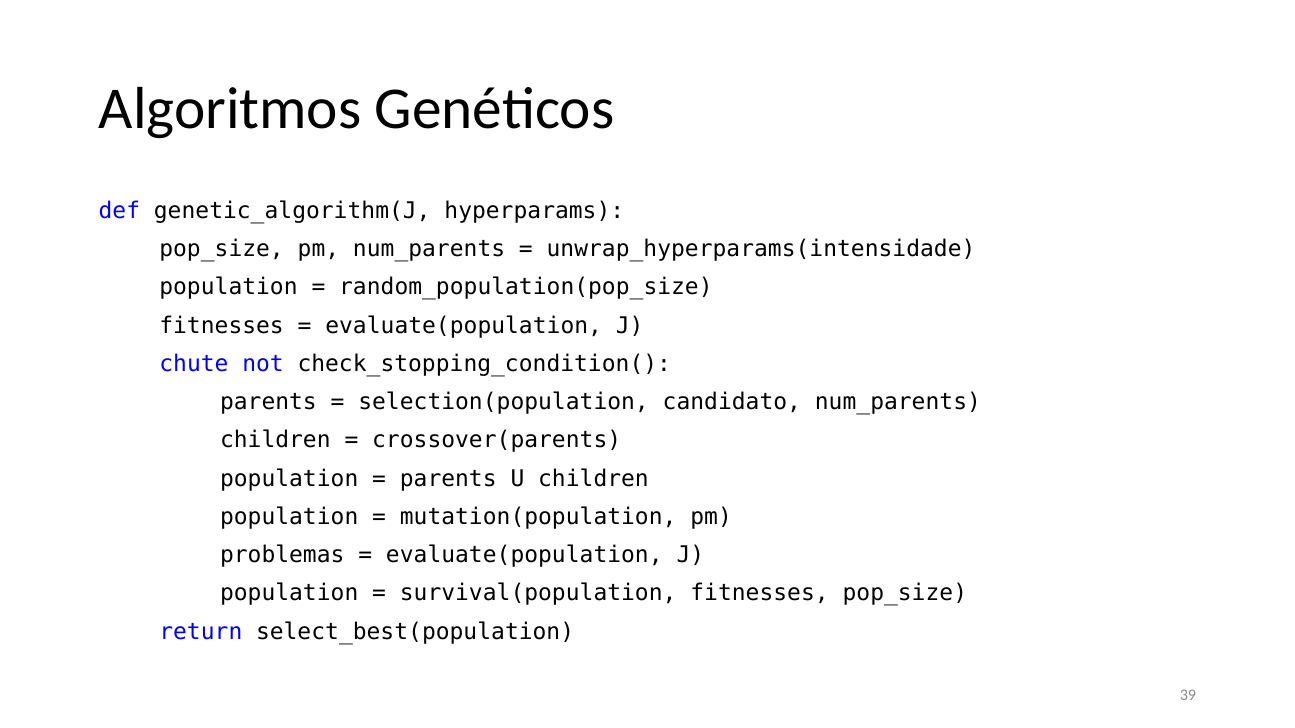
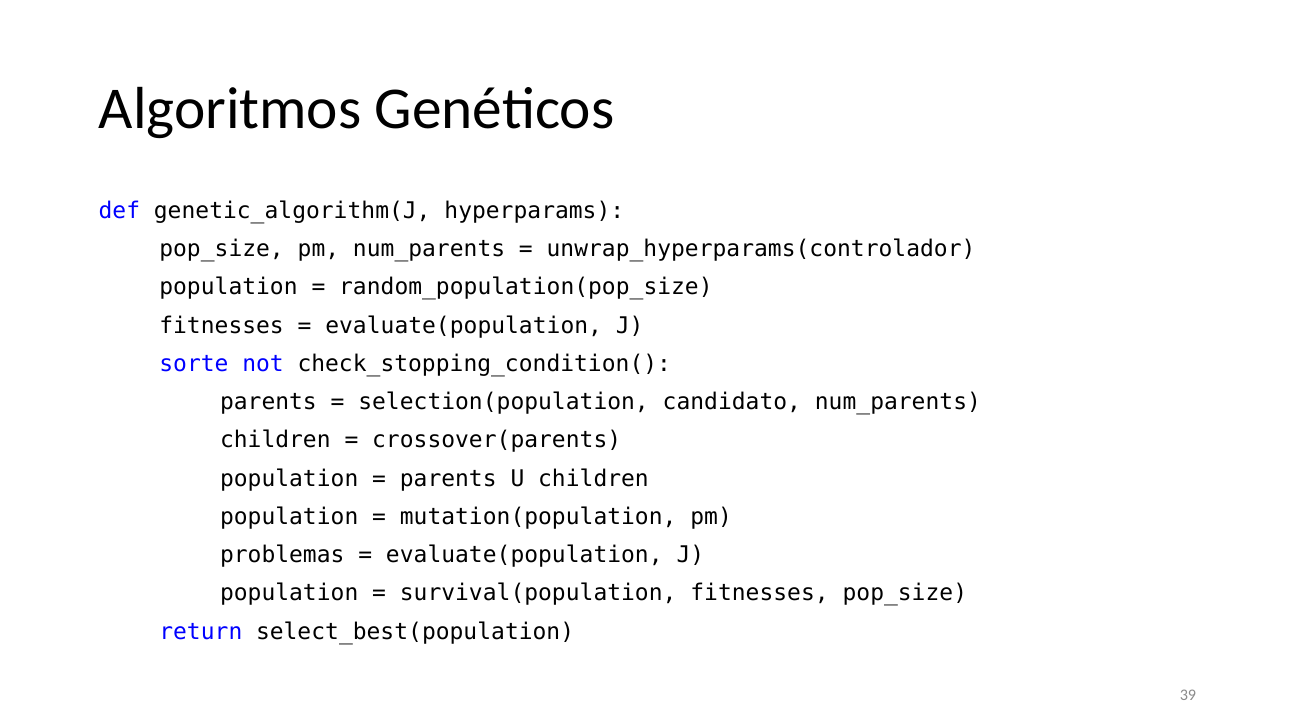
unwrap_hyperparams(intensidade: unwrap_hyperparams(intensidade -> unwrap_hyperparams(controlador
chute: chute -> sorte
